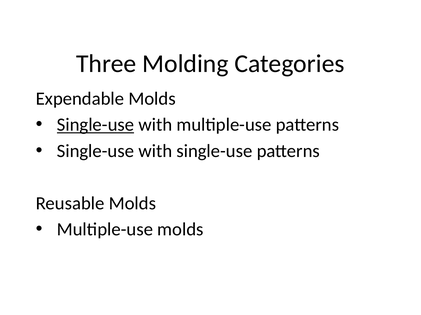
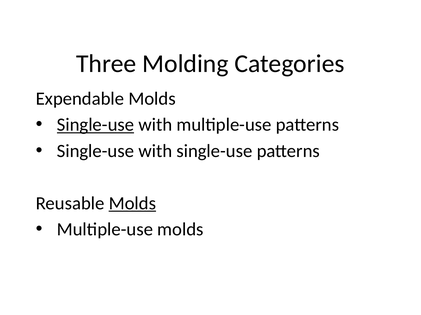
Molds at (132, 204) underline: none -> present
